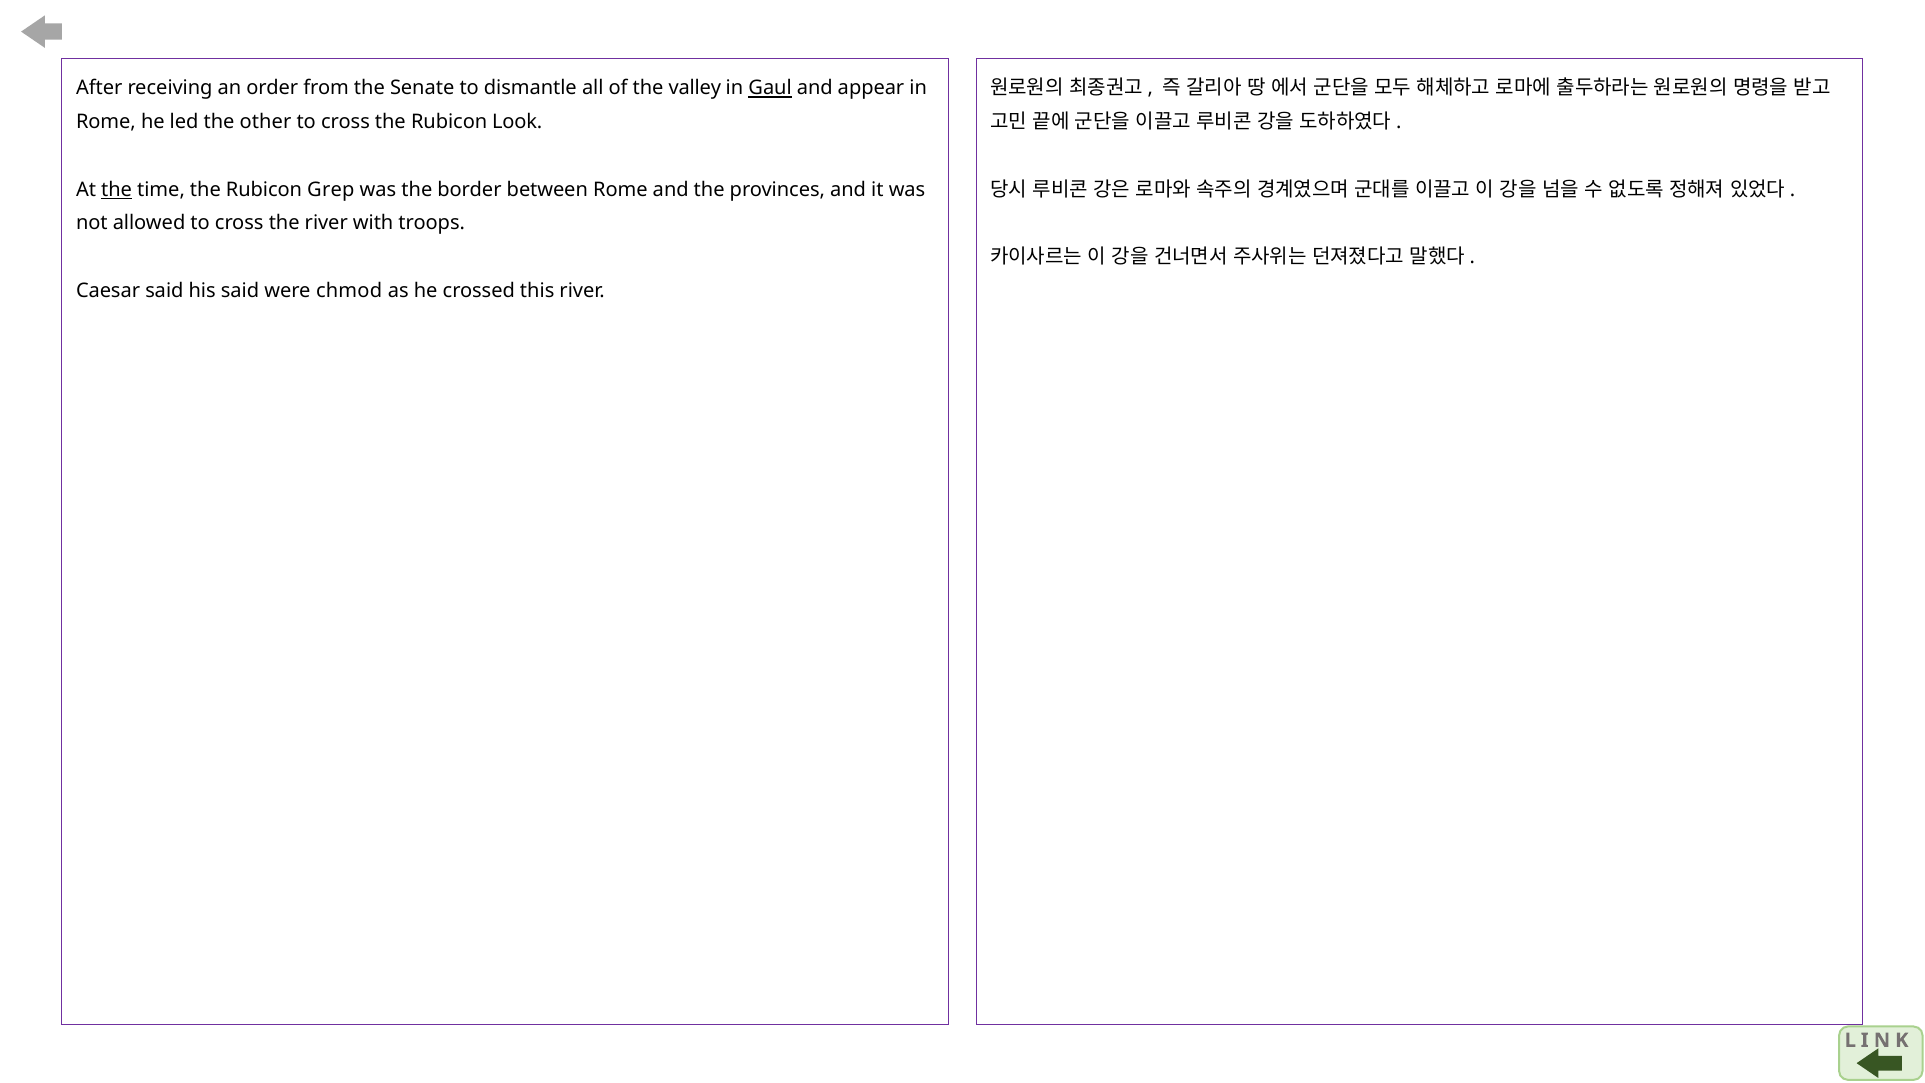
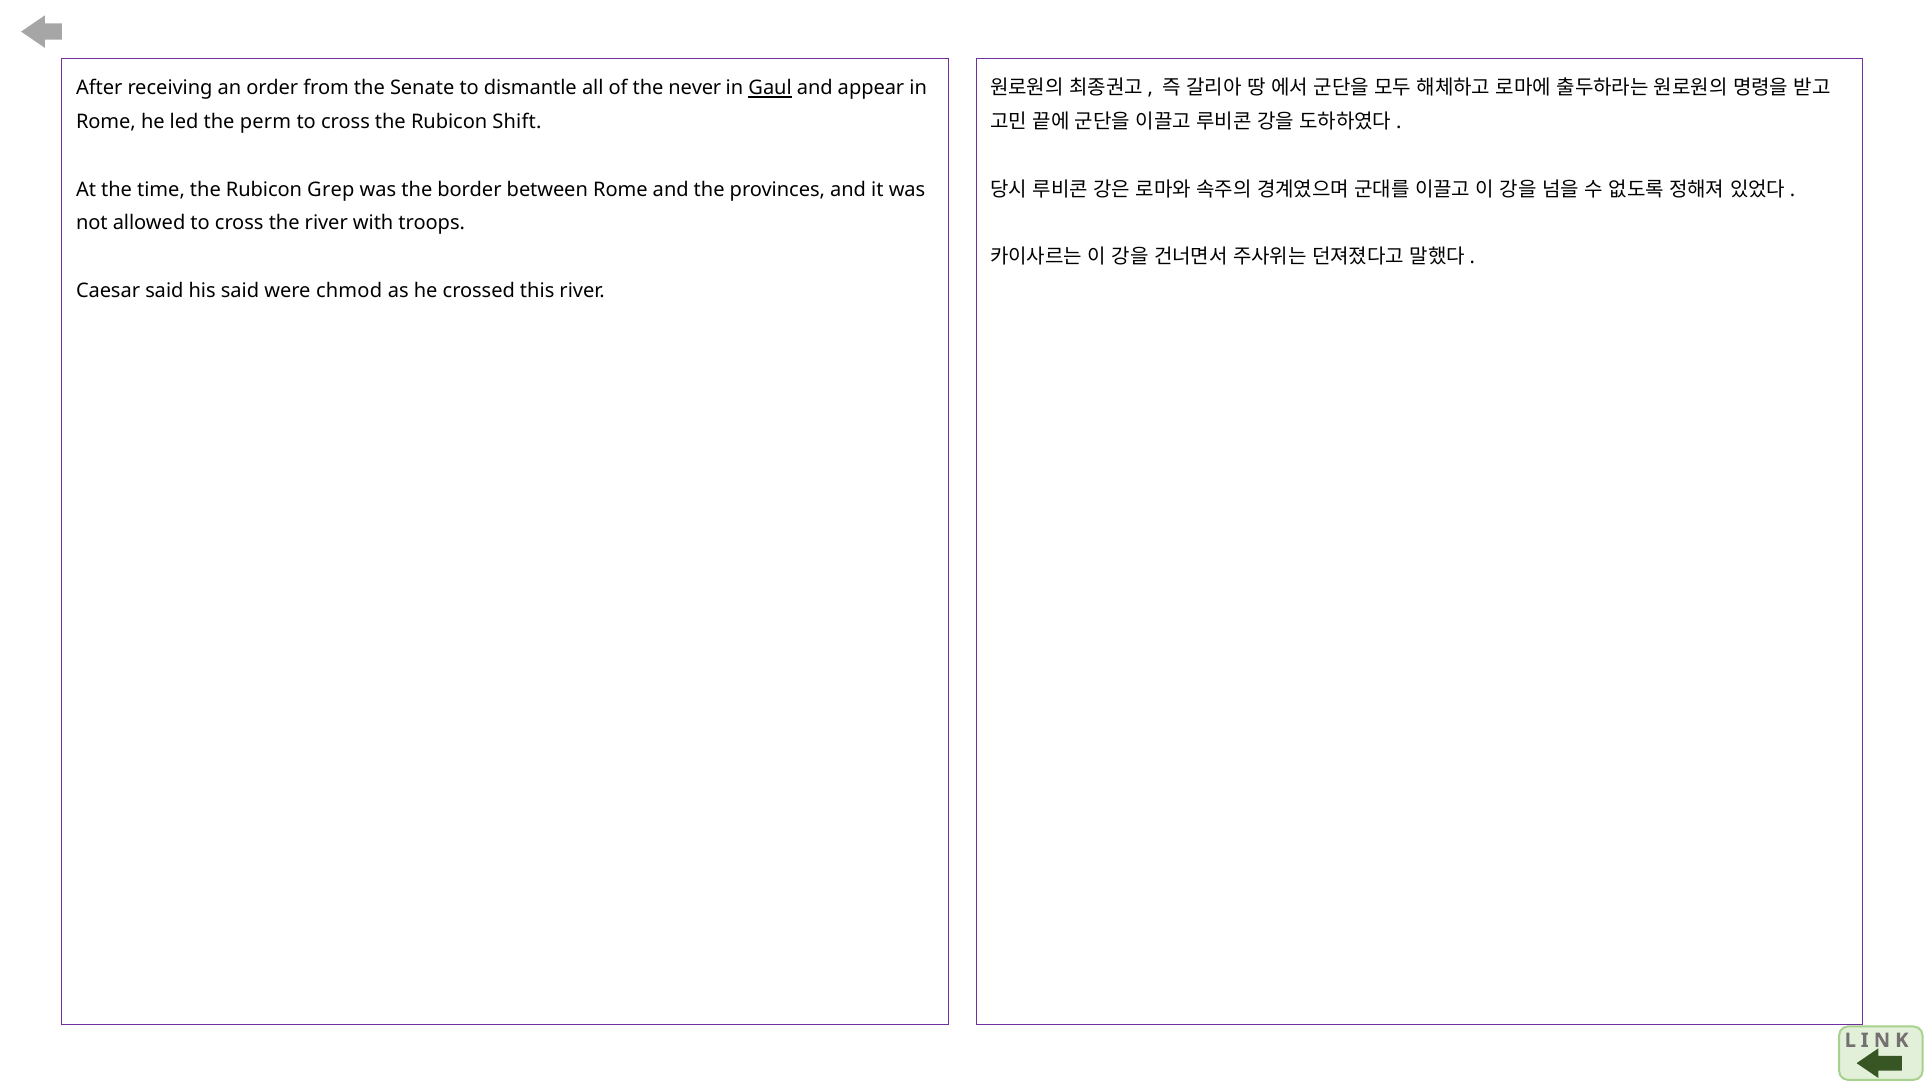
valley: valley -> never
other: other -> perm
Look: Look -> Shift
the at (117, 189) underline: present -> none
